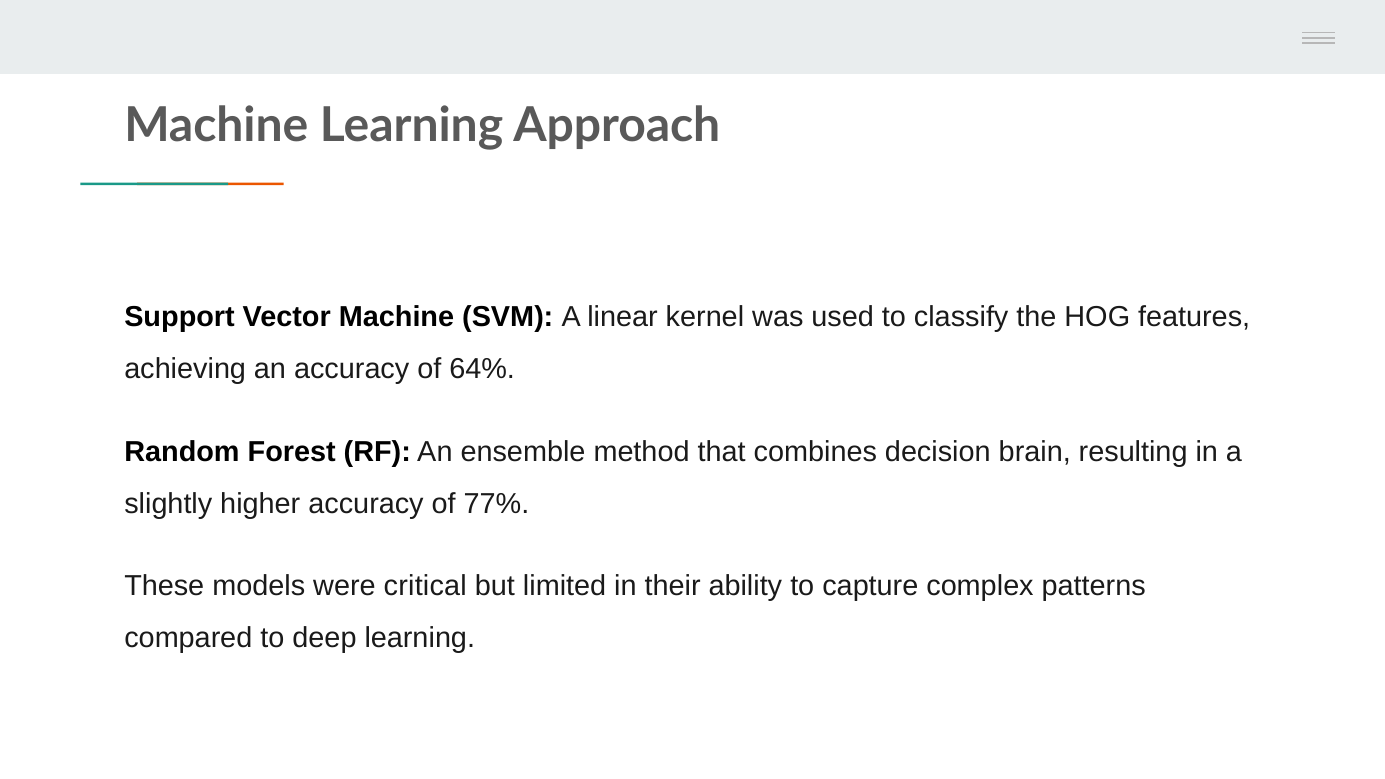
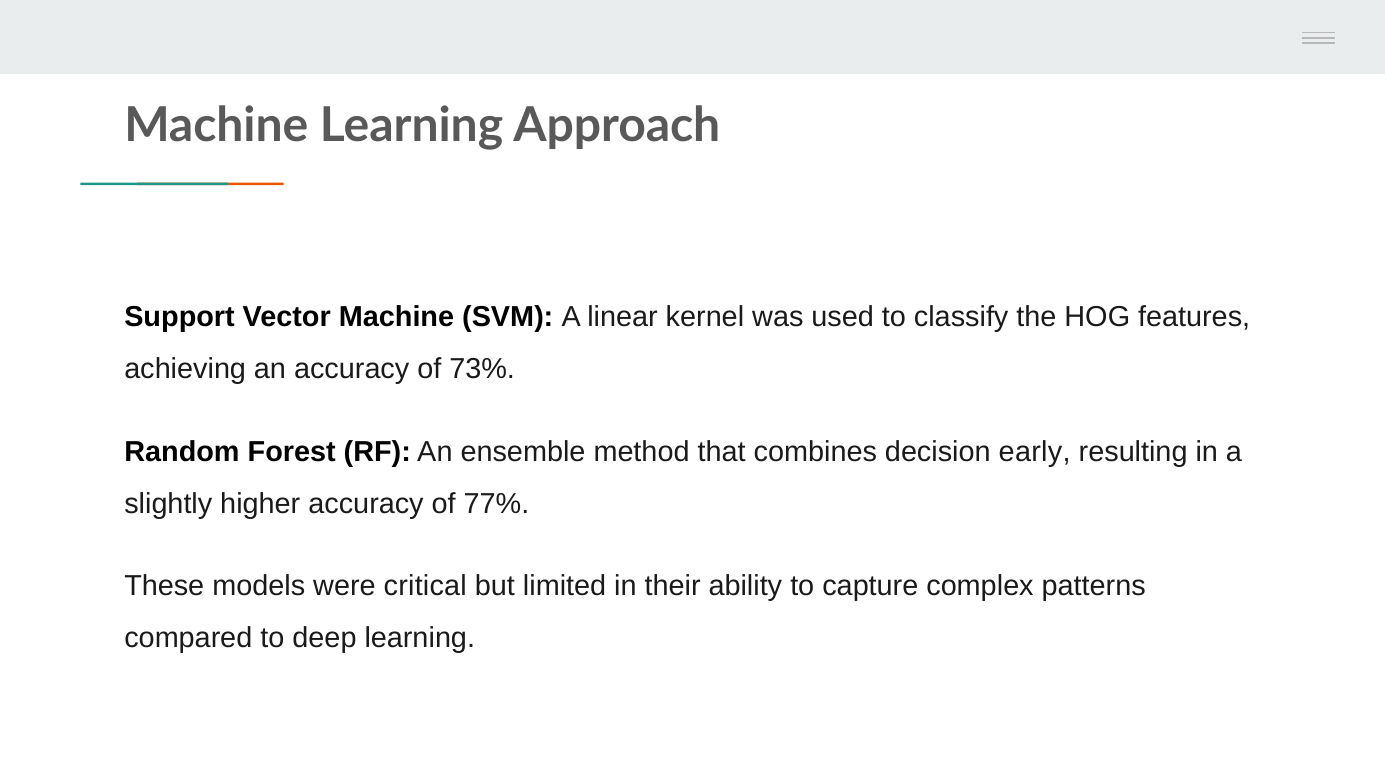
64%: 64% -> 73%
brain: brain -> early
